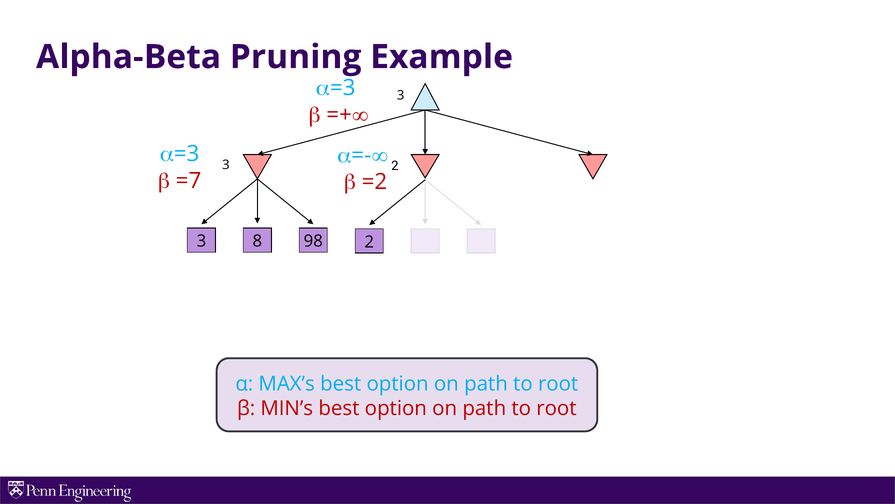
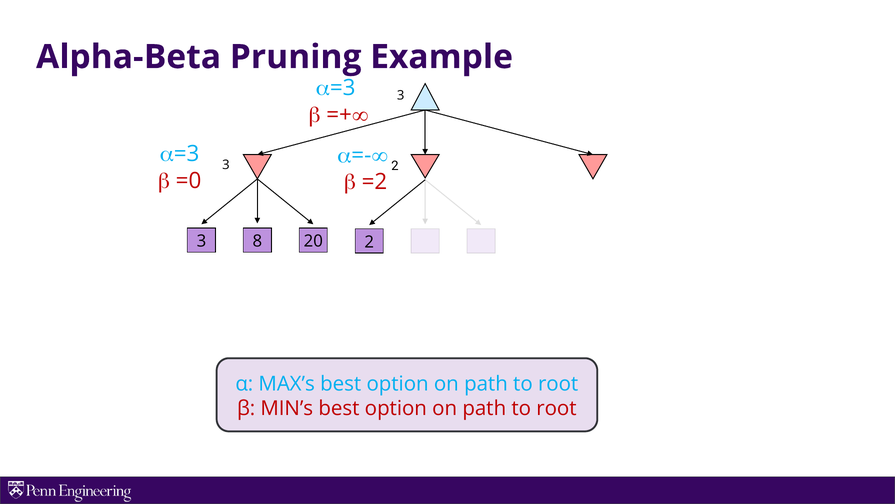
=7: =7 -> =0
98: 98 -> 20
